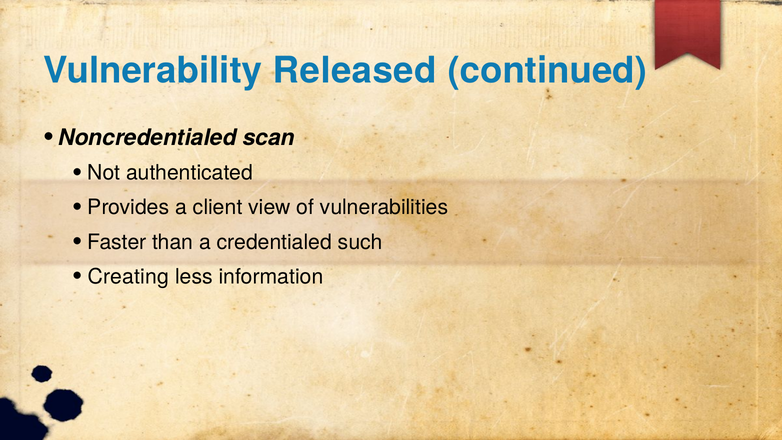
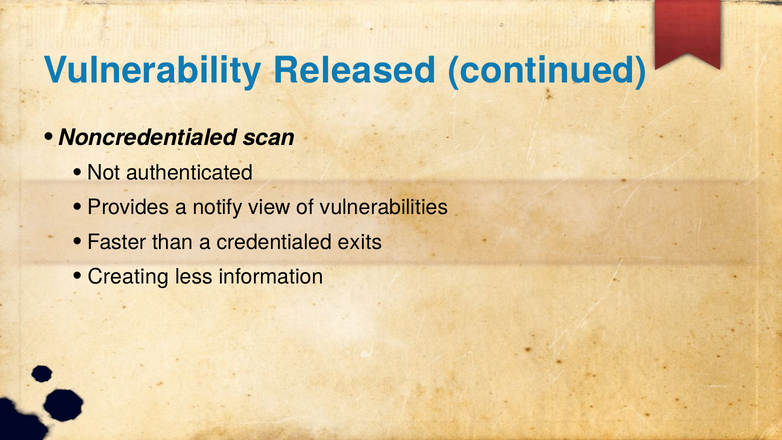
client: client -> notify
such: such -> exits
